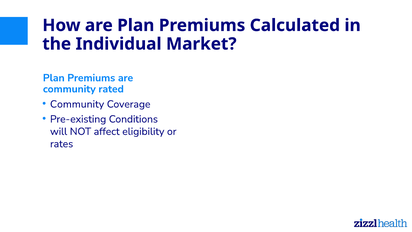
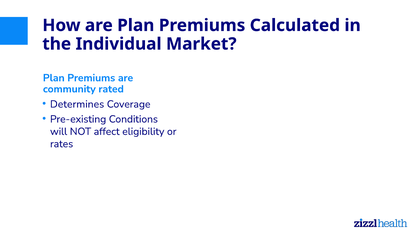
Community at (77, 104): Community -> Determines
